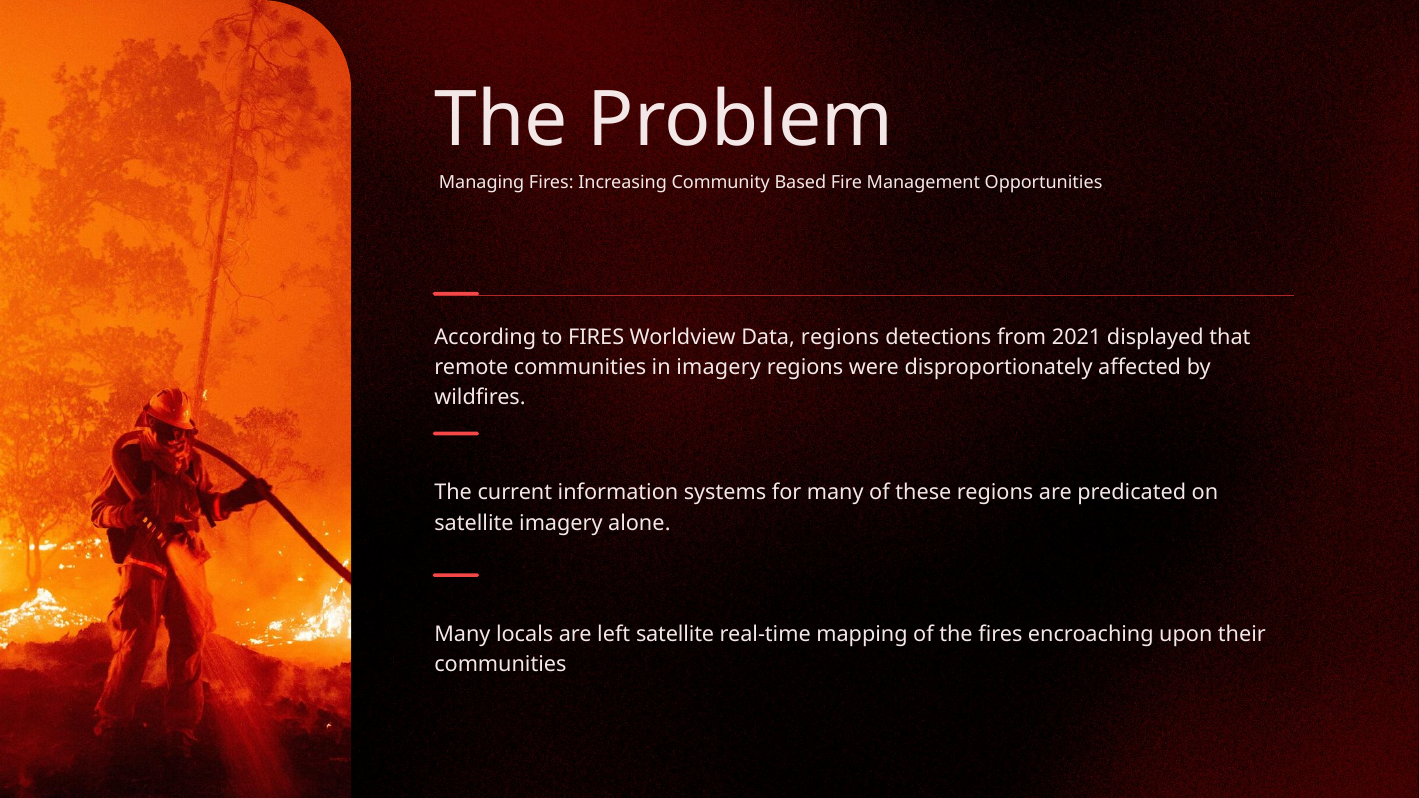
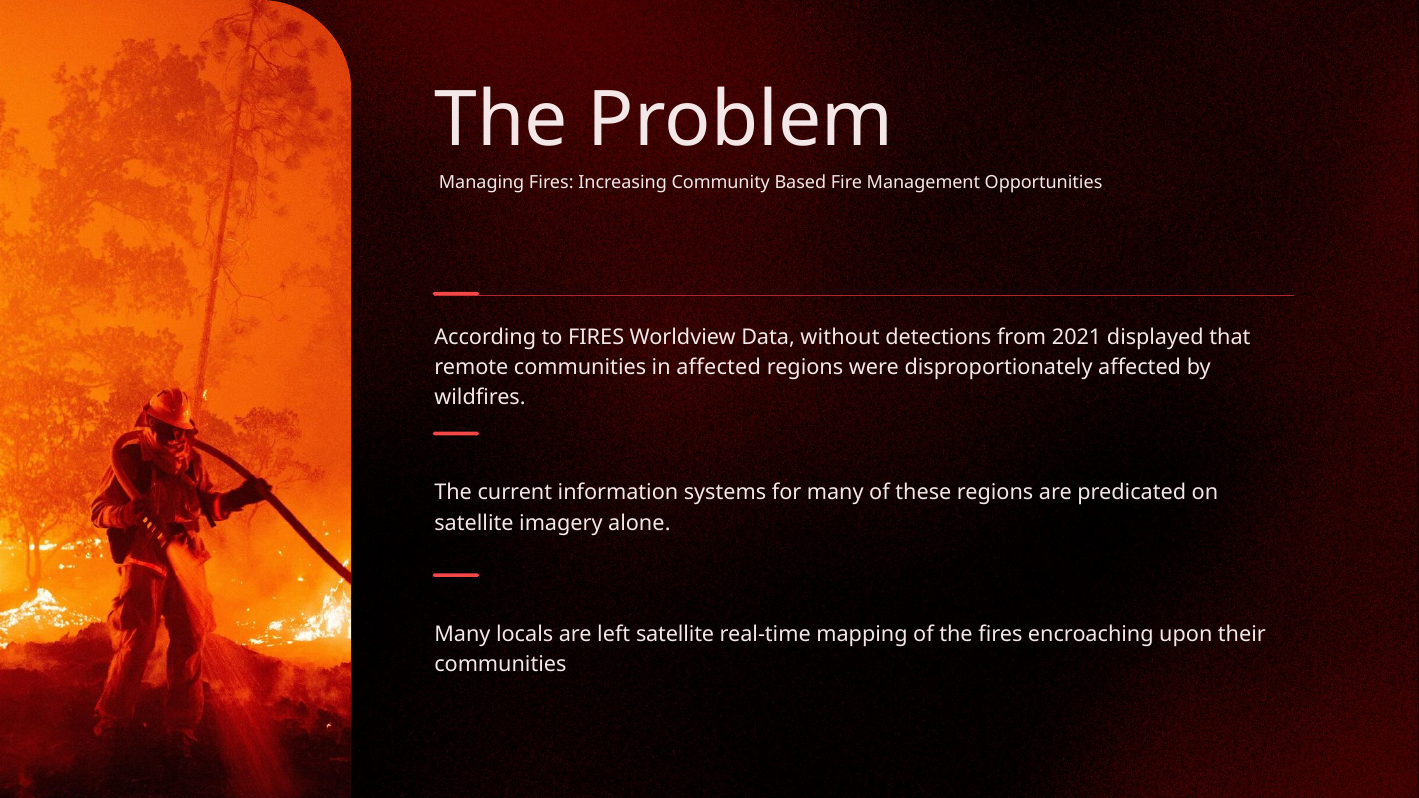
Data regions: regions -> without
in imagery: imagery -> affected
